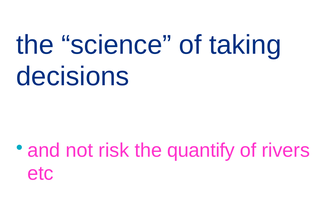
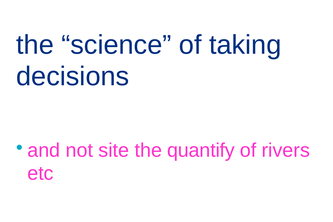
risk: risk -> site
